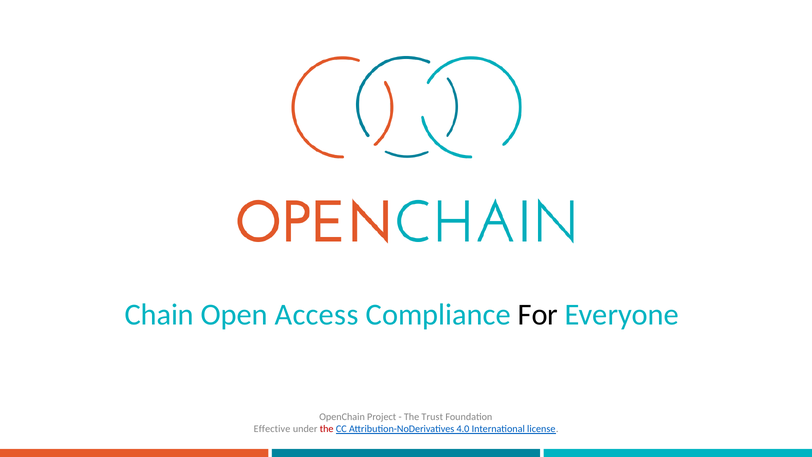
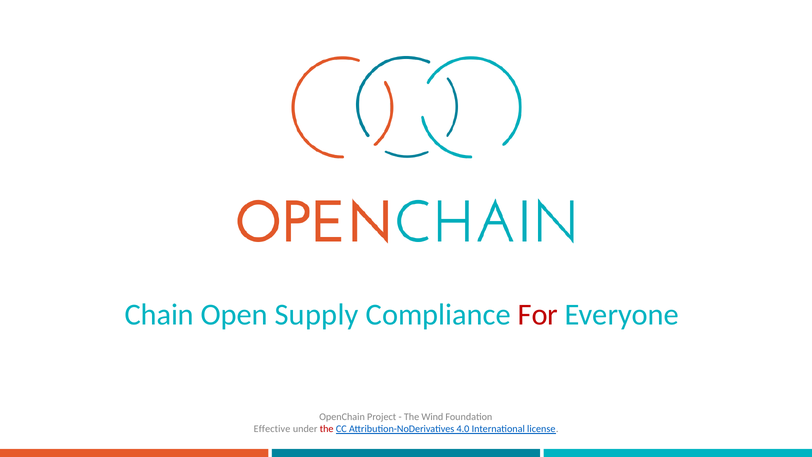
Access: Access -> Supply
For colour: black -> red
Trust: Trust -> Wind
